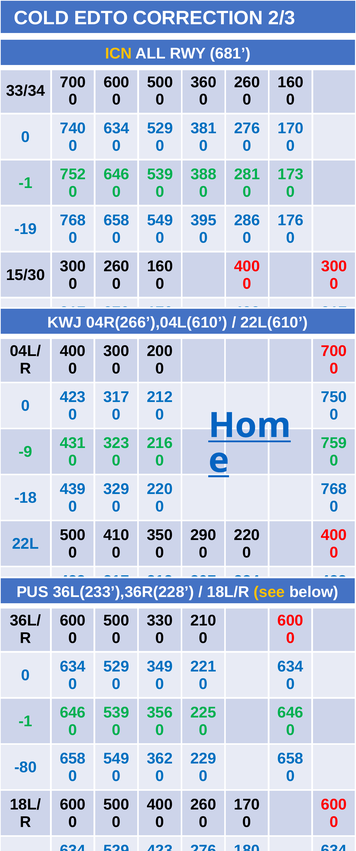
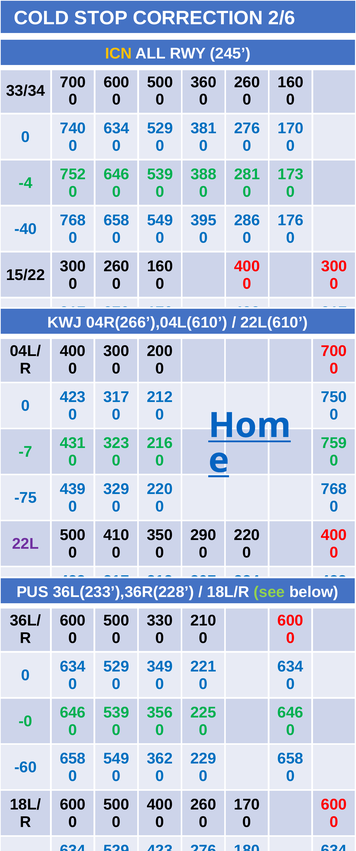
EDTO: EDTO -> STOP
2/3: 2/3 -> 2/6
681: 681 -> 245
-1 at (26, 183): -1 -> -4
-19: -19 -> -40
15/30: 15/30 -> 15/22
-9: -9 -> -7
-18: -18 -> -75
22L colour: blue -> purple
see colour: yellow -> light green
-1 at (25, 722): -1 -> -0
-80: -80 -> -60
